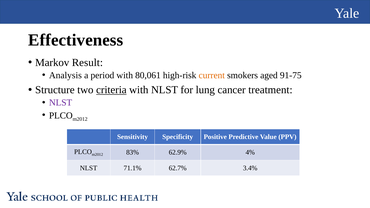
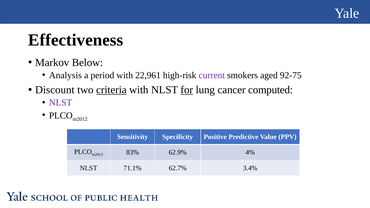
Result: Result -> Below
80,061: 80,061 -> 22,961
current colour: orange -> purple
91-75: 91-75 -> 92-75
Structure: Structure -> Discount
for underline: none -> present
treatment: treatment -> computed
